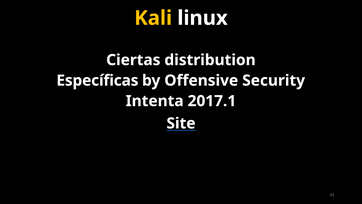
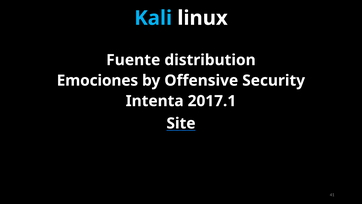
Kali colour: yellow -> light blue
Ciertas: Ciertas -> Fuente
Específicas: Específicas -> Emociones
